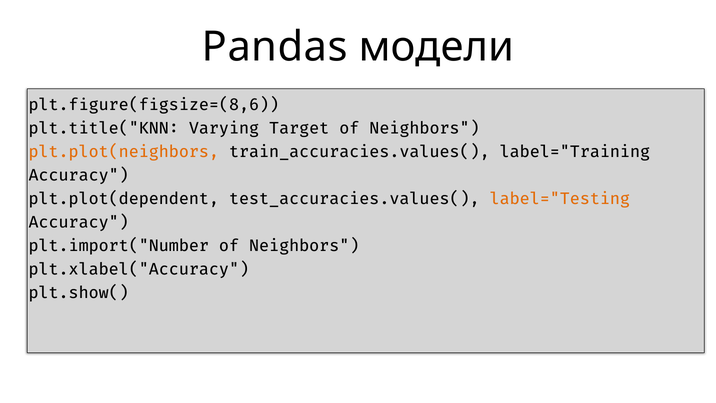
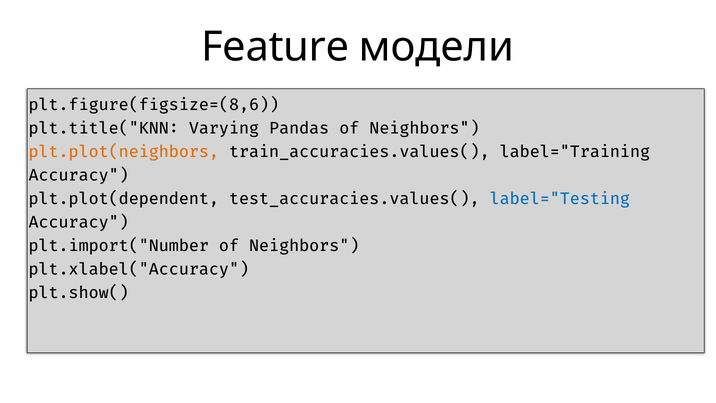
Pandas: Pandas -> Feature
Target: Target -> Pandas
label="Testing colour: orange -> blue
